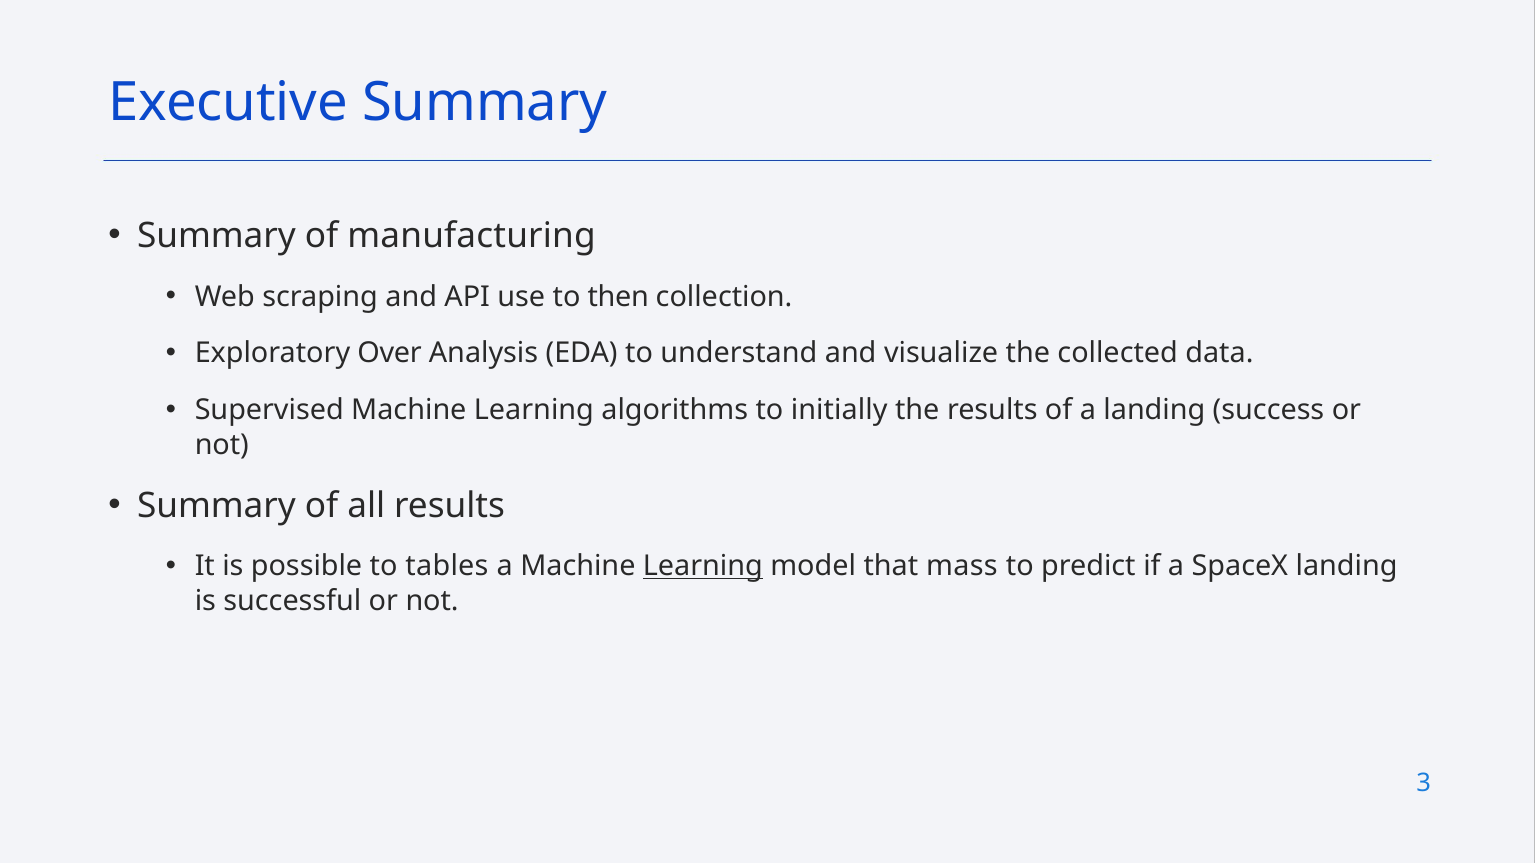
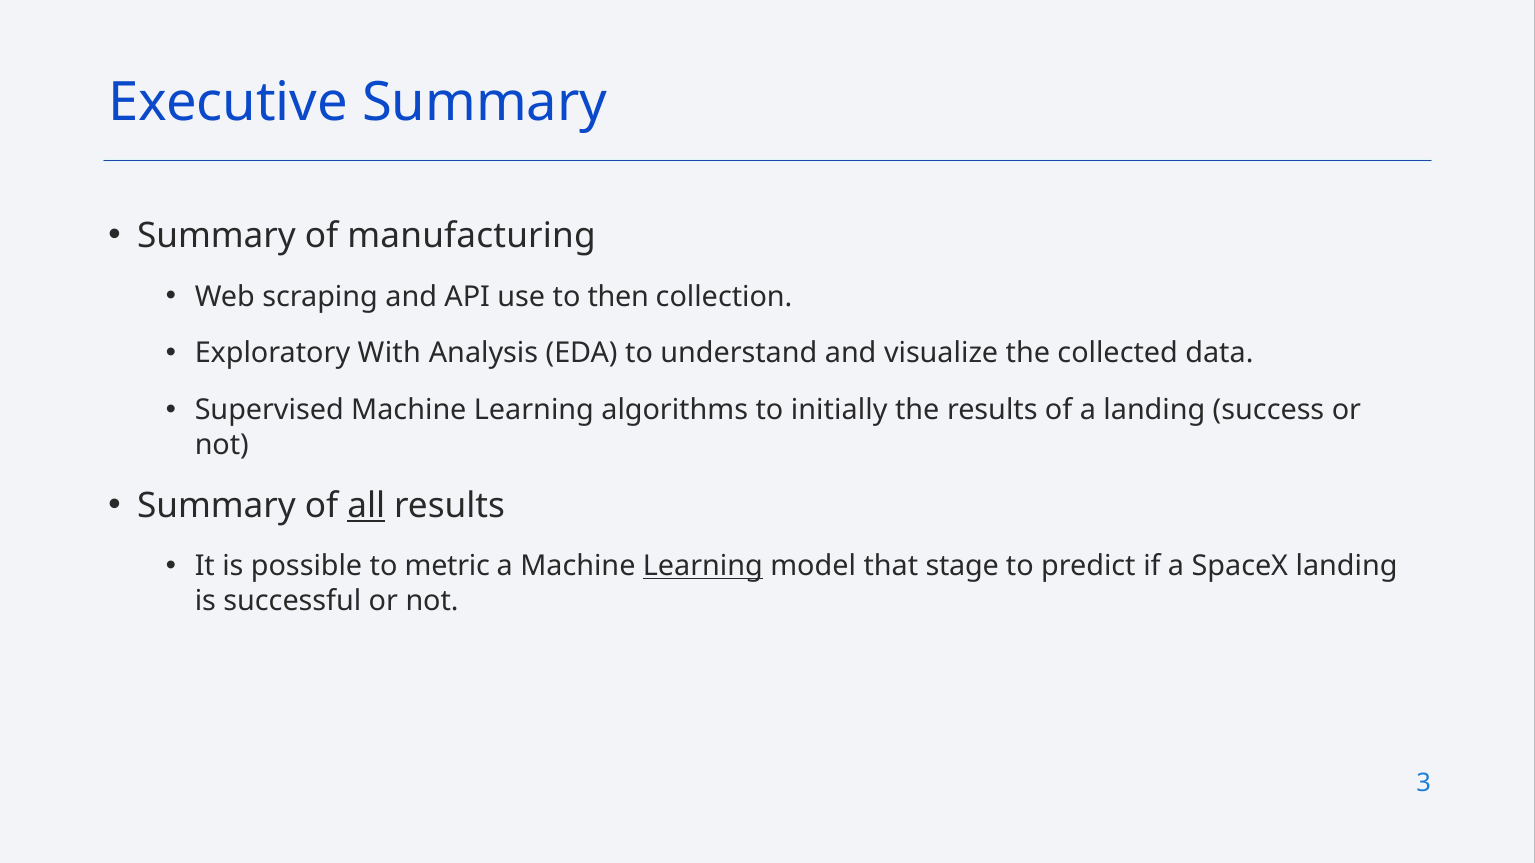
Over: Over -> With
all underline: none -> present
tables: tables -> metric
mass: mass -> stage
